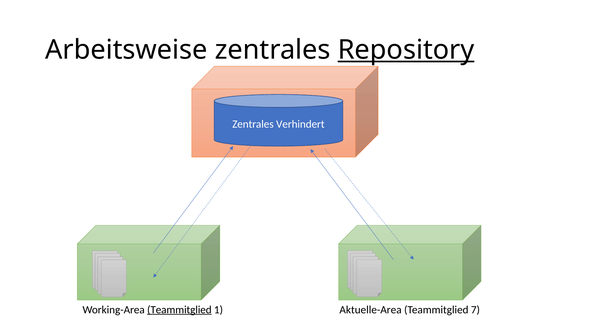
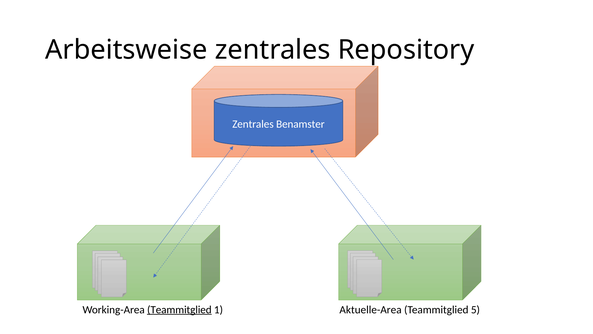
Repository underline: present -> none
Verhindert: Verhindert -> Benamster
7: 7 -> 5
